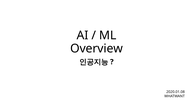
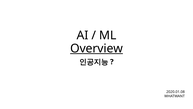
Overview underline: none -> present
